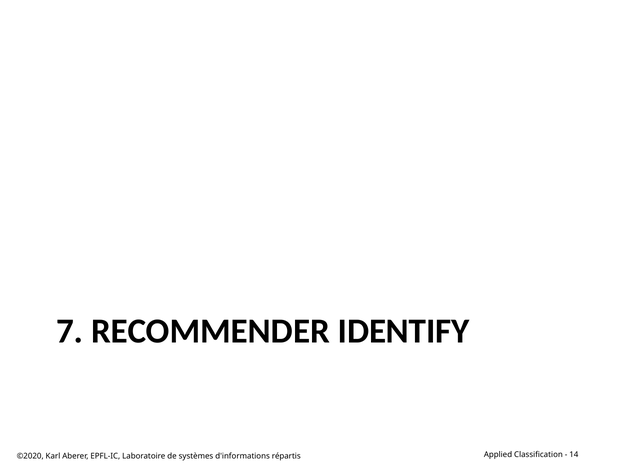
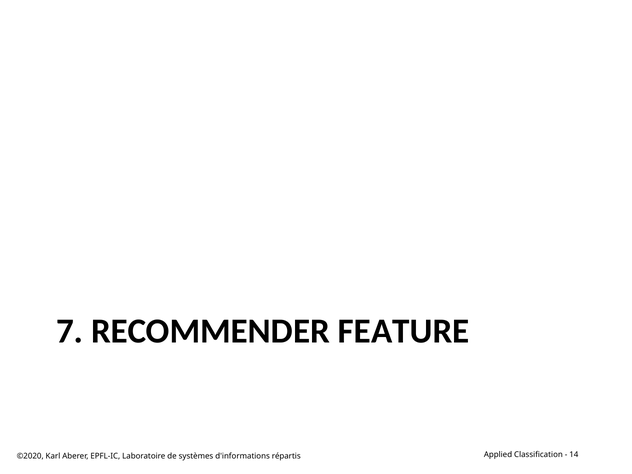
IDENTIFY: IDENTIFY -> FEATURE
